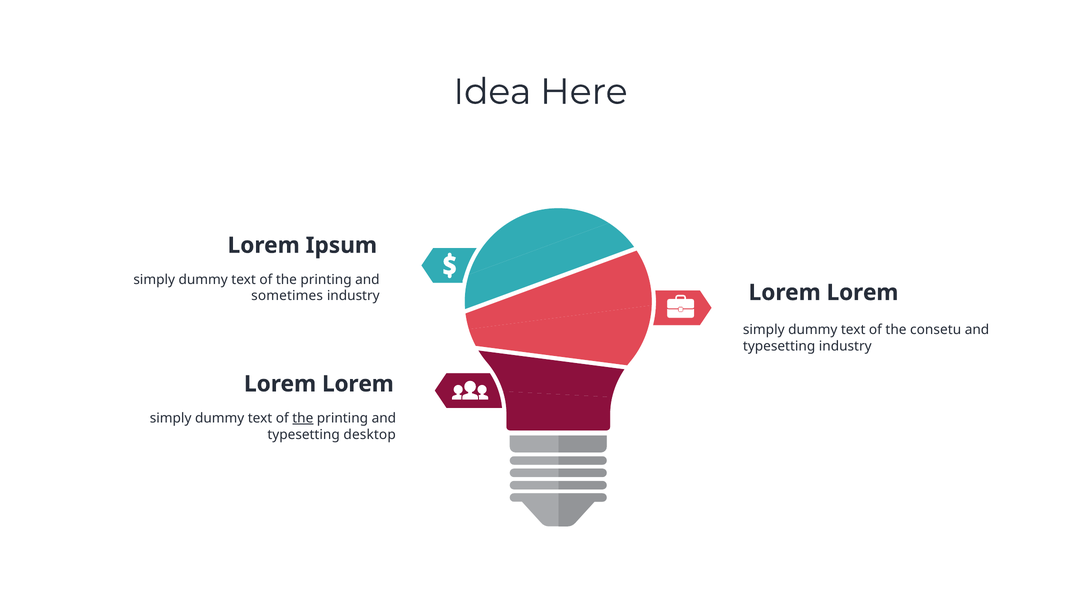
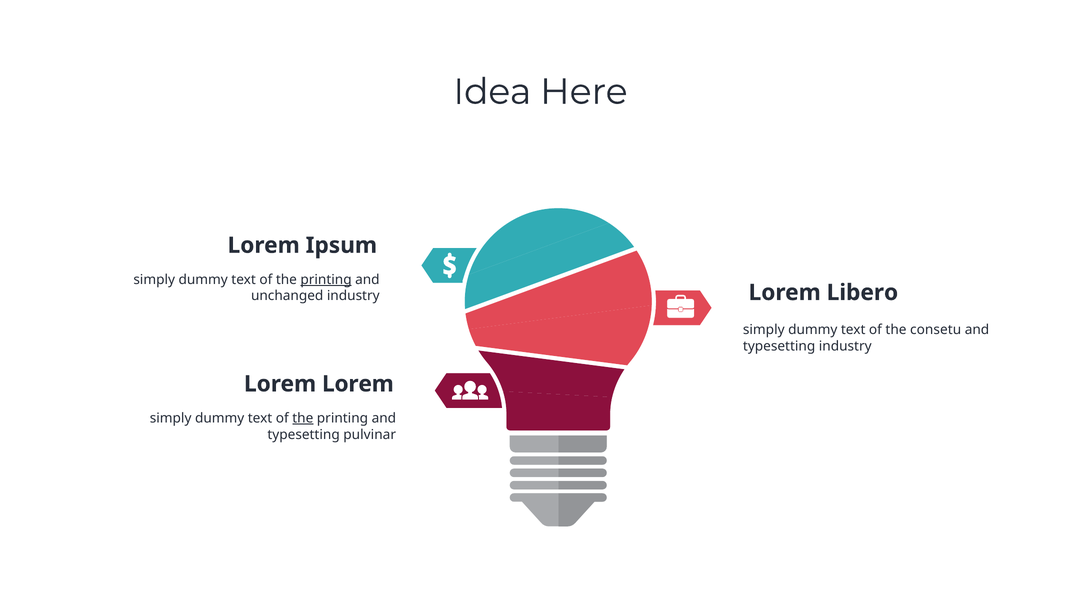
printing at (326, 279) underline: none -> present
Lorem at (863, 292): Lorem -> Libero
sometimes: sometimes -> unchanged
desktop: desktop -> pulvinar
